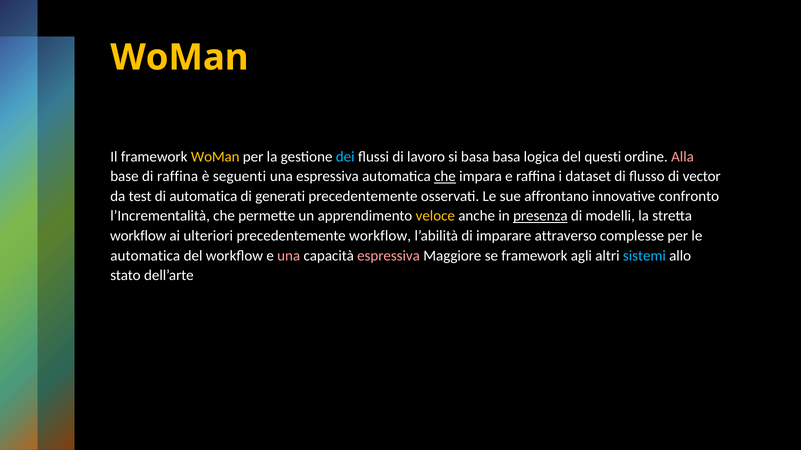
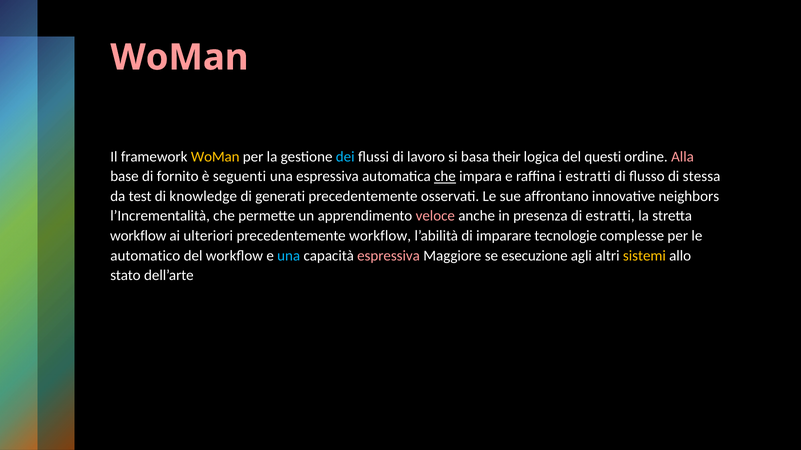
WoMan at (179, 58) colour: yellow -> pink
basa basa: basa -> their
di raffina: raffina -> fornito
i dataset: dataset -> estratti
vector: vector -> stessa
di automatica: automatica -> knowledge
confronto: confronto -> neighbors
veloce colour: yellow -> pink
presenza underline: present -> none
di modelli: modelli -> estratti
attraverso: attraverso -> tecnologie
automatica at (145, 256): automatica -> automatico
una at (289, 256) colour: pink -> light blue
se framework: framework -> esecuzione
sistemi colour: light blue -> yellow
